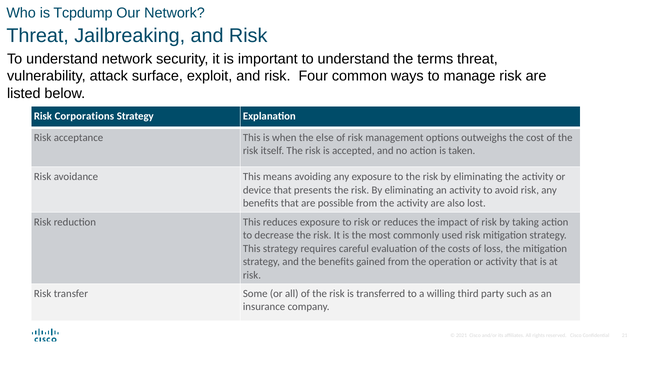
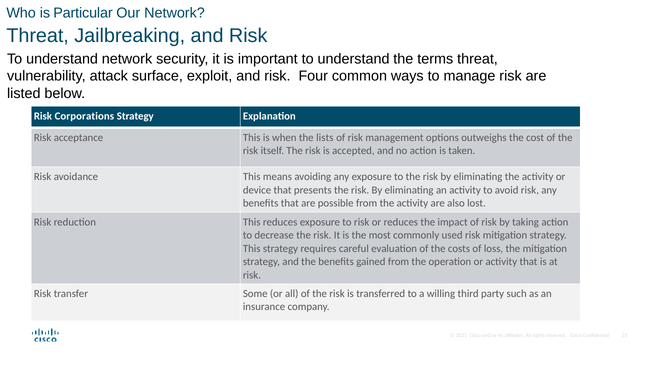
Tcpdump: Tcpdump -> Particular
else: else -> lists
